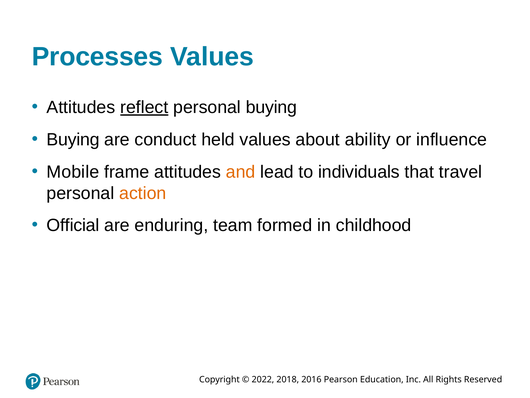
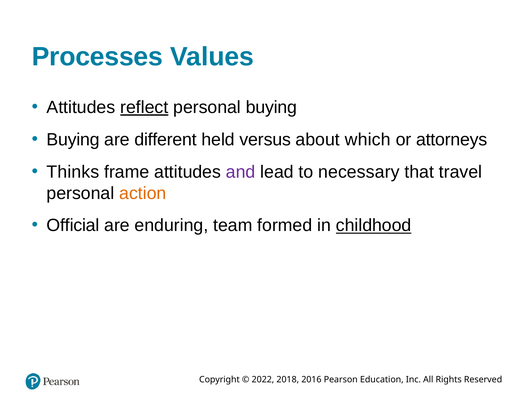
conduct: conduct -> different
held values: values -> versus
ability: ability -> which
influence: influence -> attorneys
Mobile: Mobile -> Thinks
and colour: orange -> purple
individuals: individuals -> necessary
childhood underline: none -> present
